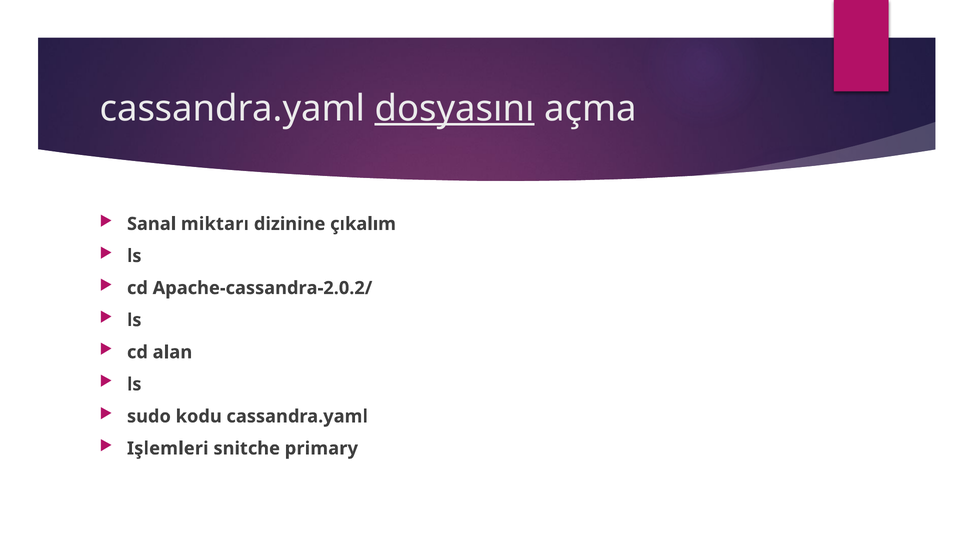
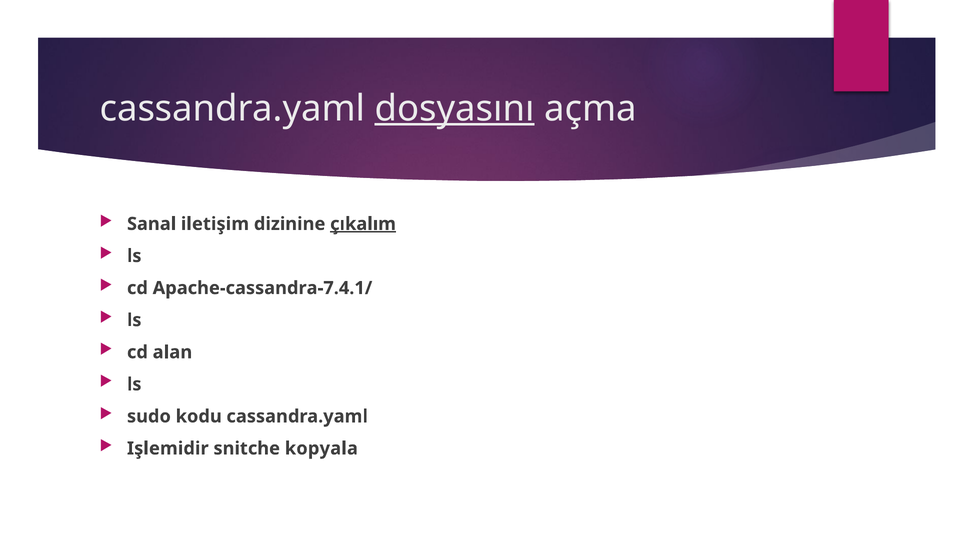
miktarı: miktarı -> iletişim
çıkalım underline: none -> present
Apache-cassandra-2.0.2/: Apache-cassandra-2.0.2/ -> Apache-cassandra-7.4.1/
Işlemleri: Işlemleri -> Işlemidir
primary: primary -> kopyala
